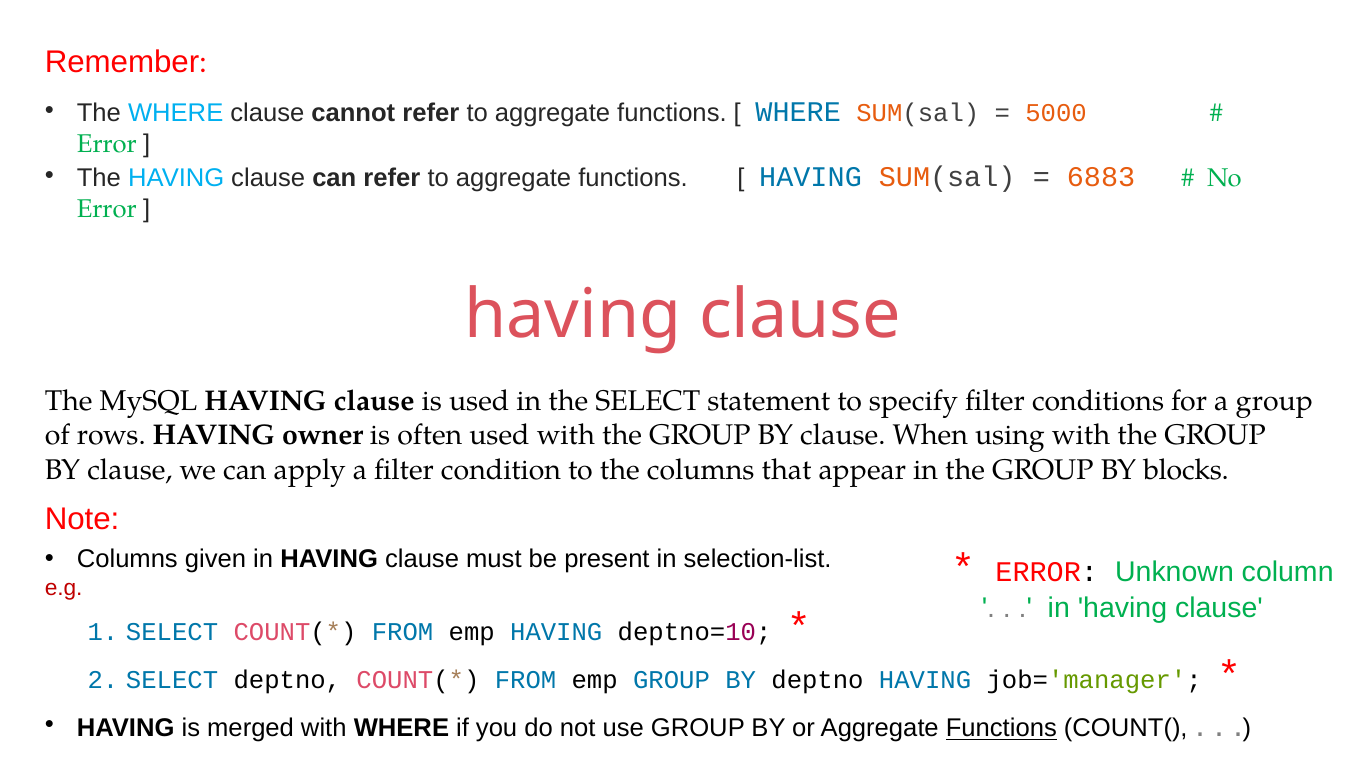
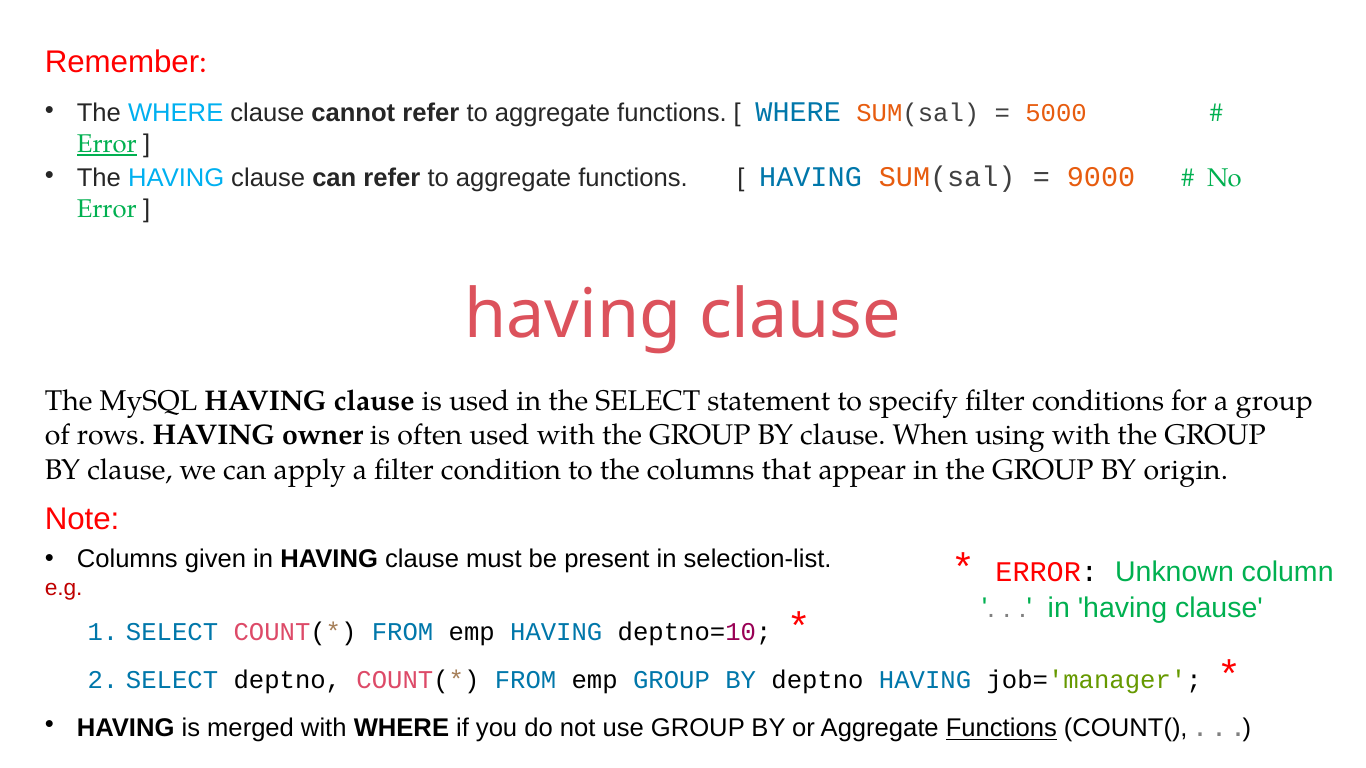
Error at (107, 144) underline: none -> present
6883: 6883 -> 9000
blocks: blocks -> origin
